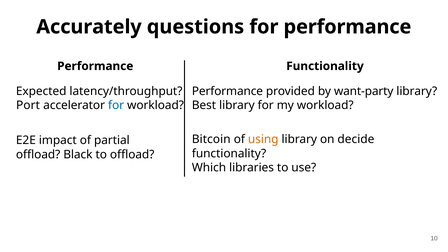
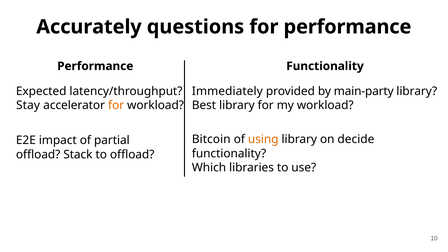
Performance at (227, 91): Performance -> Immediately
want-party: want-party -> main-party
Port: Port -> Stay
for at (116, 105) colour: blue -> orange
Black: Black -> Stack
